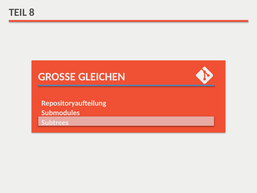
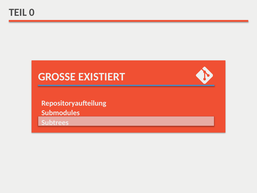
8: 8 -> 0
GLEICHEN: GLEICHEN -> EXISTIERT
